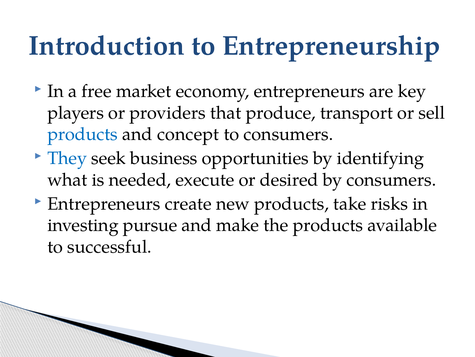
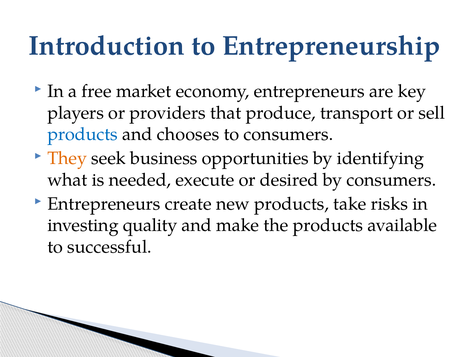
concept: concept -> chooses
They colour: blue -> orange
pursue: pursue -> quality
